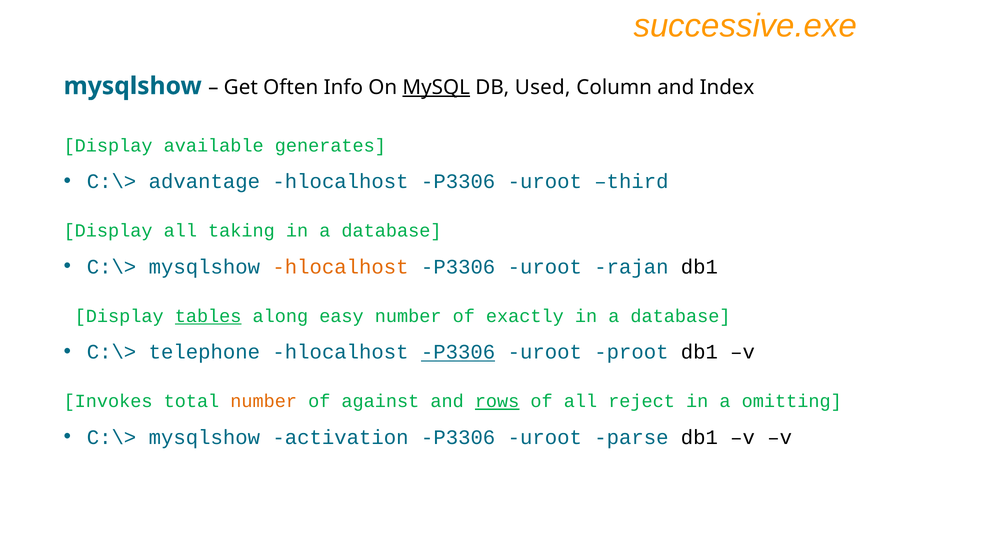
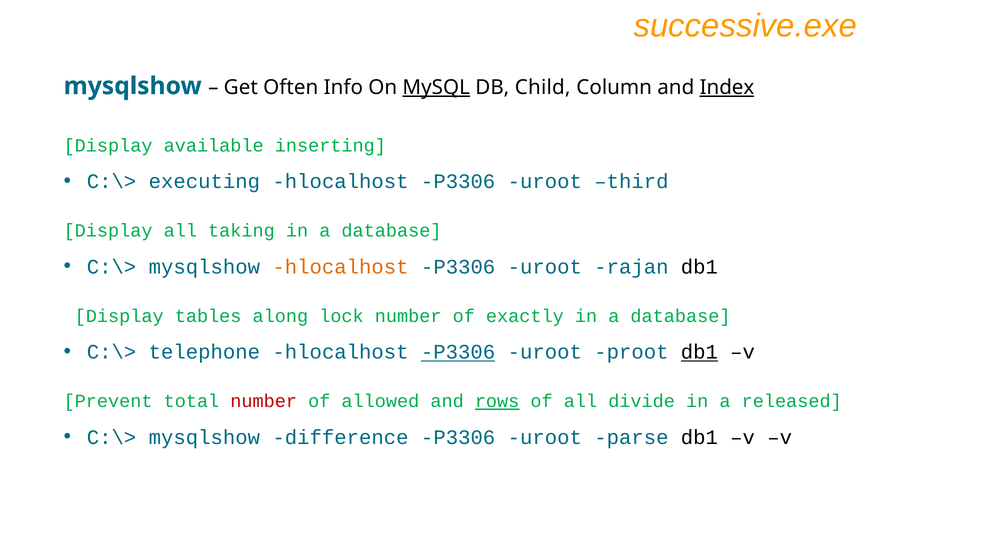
Used: Used -> Child
Index underline: none -> present
generates: generates -> inserting
advantage: advantage -> executing
tables underline: present -> none
easy: easy -> lock
db1 at (699, 352) underline: none -> present
Invokes: Invokes -> Prevent
number at (264, 401) colour: orange -> red
against: against -> allowed
reject: reject -> divide
omitting: omitting -> released
activation: activation -> difference
